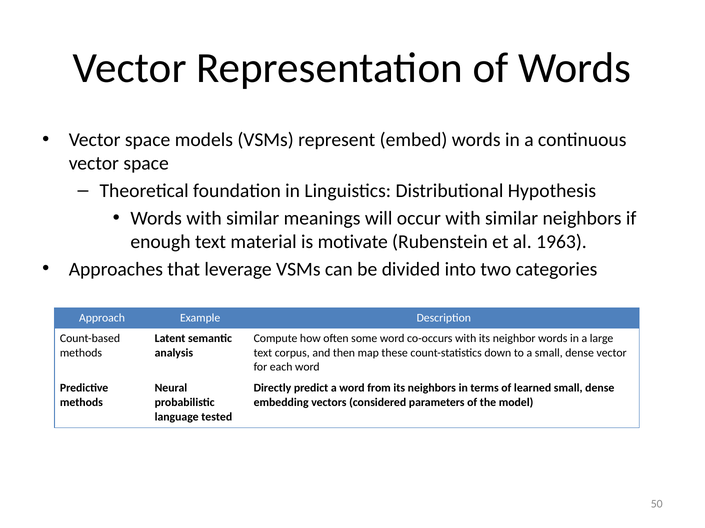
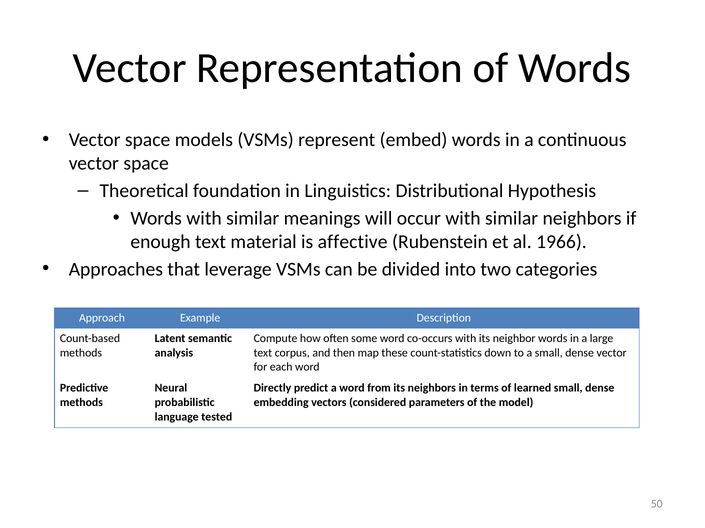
motivate: motivate -> affective
1963: 1963 -> 1966
